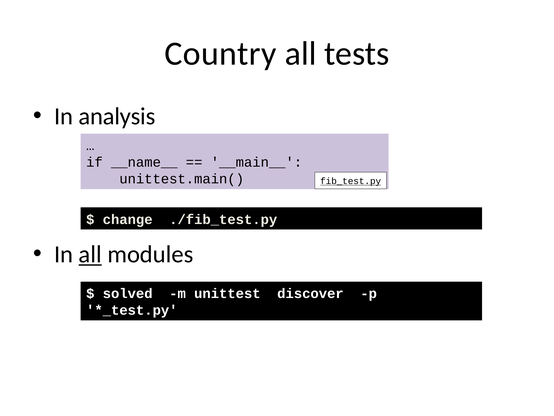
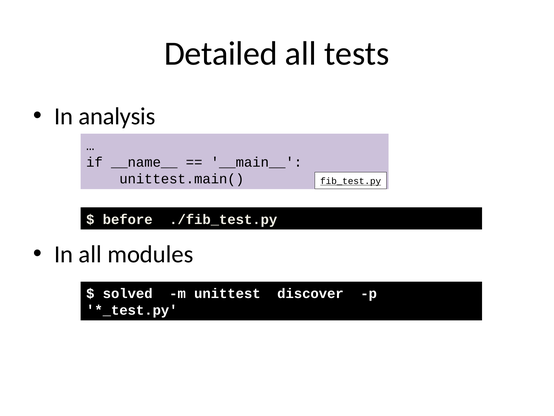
Country: Country -> Detailed
change: change -> before
all at (90, 254) underline: present -> none
